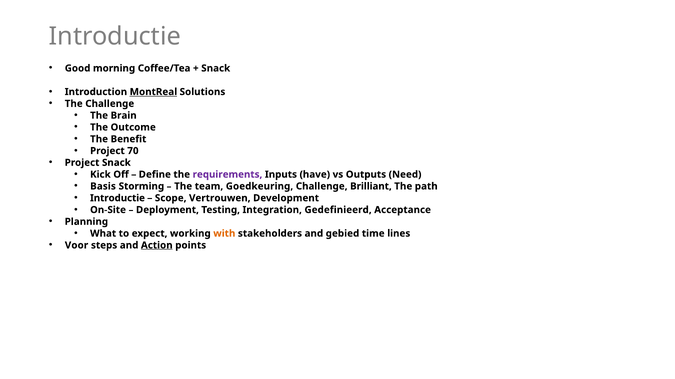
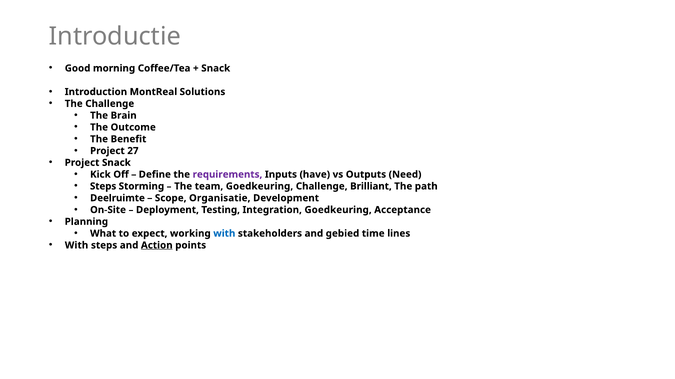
MontReal underline: present -> none
70: 70 -> 27
Basis at (103, 187): Basis -> Steps
Introductie at (117, 198): Introductie -> Deelruimte
Vertrouwen: Vertrouwen -> Organisatie
Integration Gedefinieerd: Gedefinieerd -> Goedkeuring
with at (224, 234) colour: orange -> blue
Voor at (77, 246): Voor -> With
